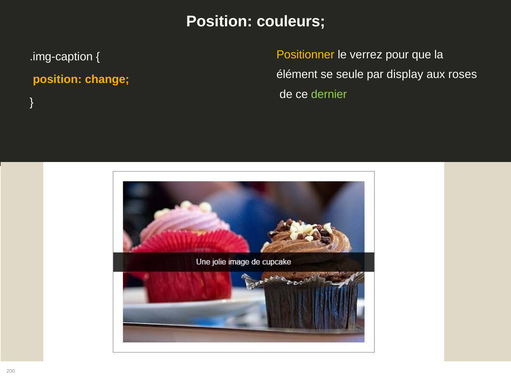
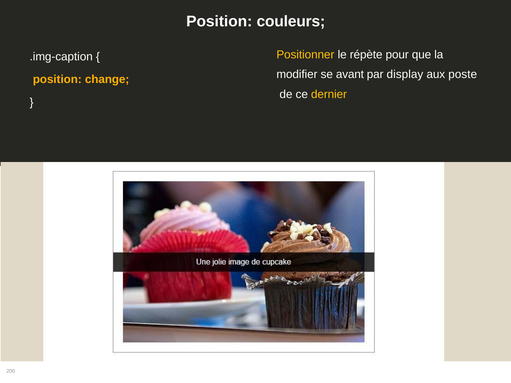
verrez: verrez -> répète
élément: élément -> modifier
seule: seule -> avant
roses: roses -> poste
dernier colour: light green -> yellow
